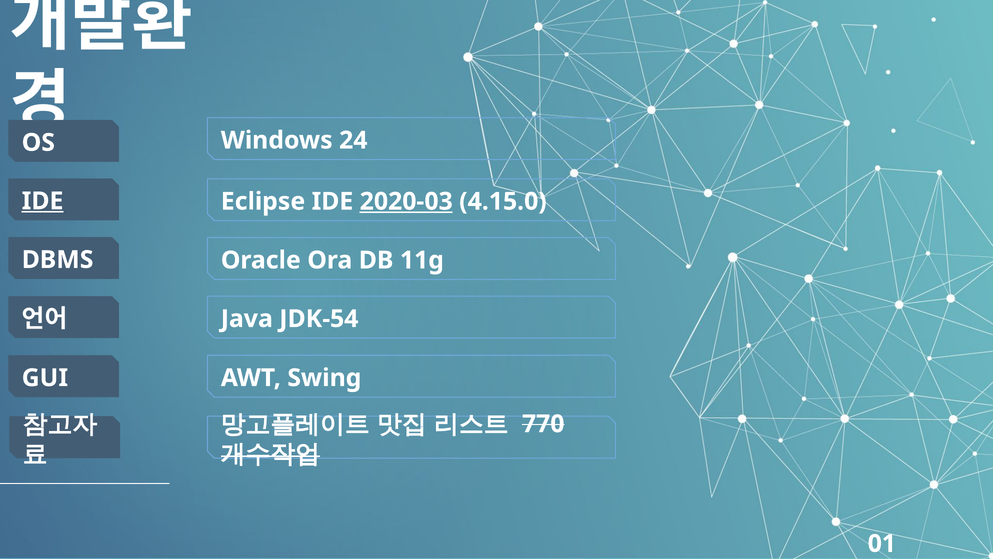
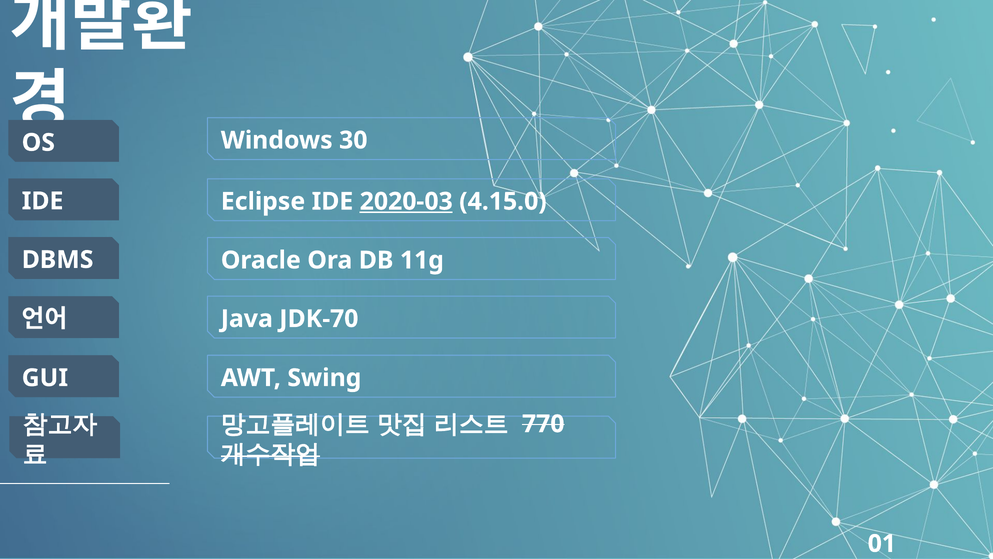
24: 24 -> 30
IDE at (43, 201) underline: present -> none
JDK-54: JDK-54 -> JDK-70
